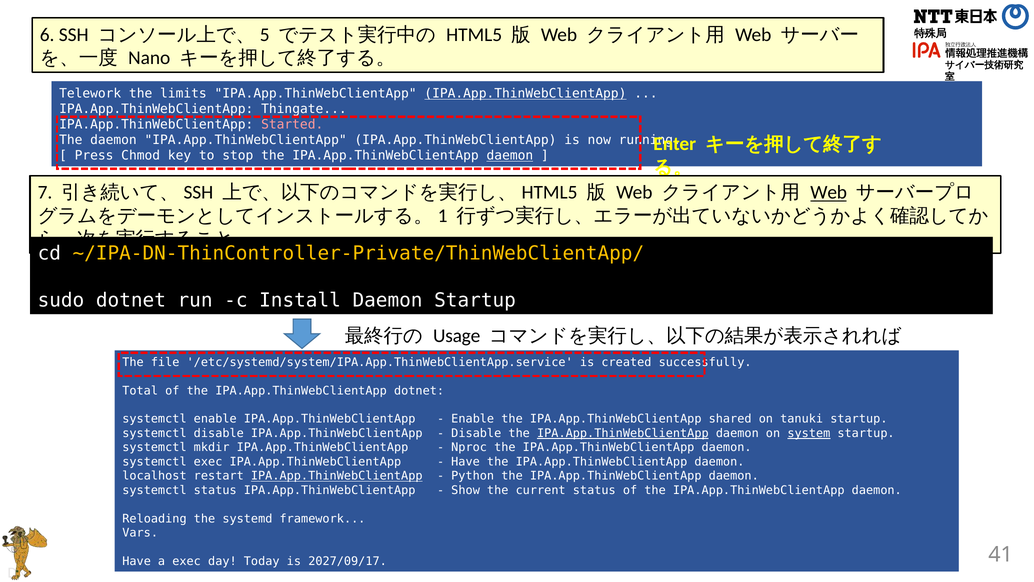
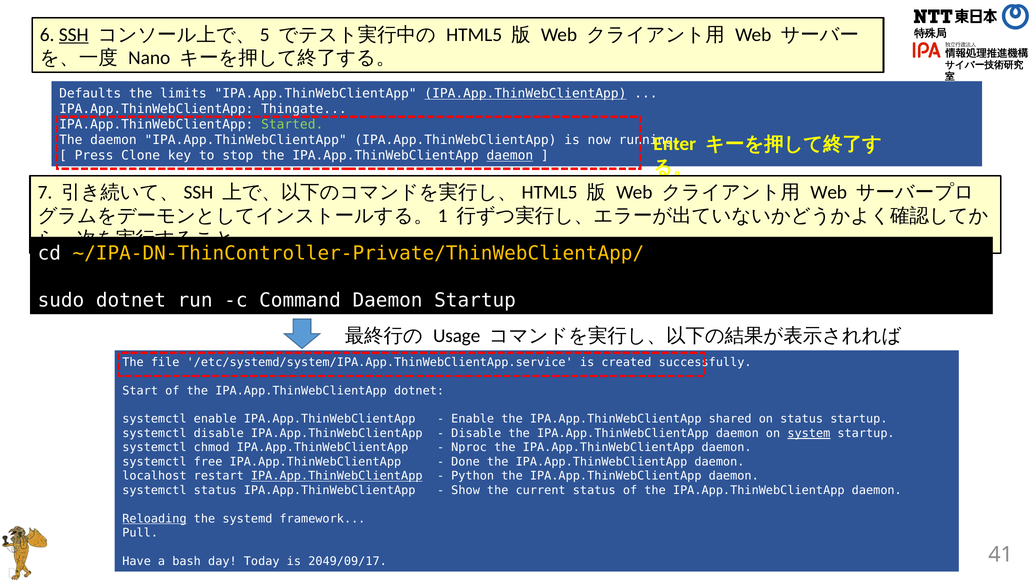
SSH underline: none -> present
Telework: Telework -> Defaults
Started colour: pink -> light green
Chmod: Chmod -> Clone
Web at (829, 192) underline: present -> none
Install: Install -> Command
Total: Total -> Start
on tanuki: tanuki -> status
IPA.App.ThinWebClientApp at (623, 433) underline: present -> none
mkdir: mkdir -> chmod
systemctl exec: exec -> free
Have at (466, 461): Have -> Done
Reloading underline: none -> present
Vars: Vars -> Pull
a exec: exec -> bash
2027/09/17: 2027/09/17 -> 2049/09/17
